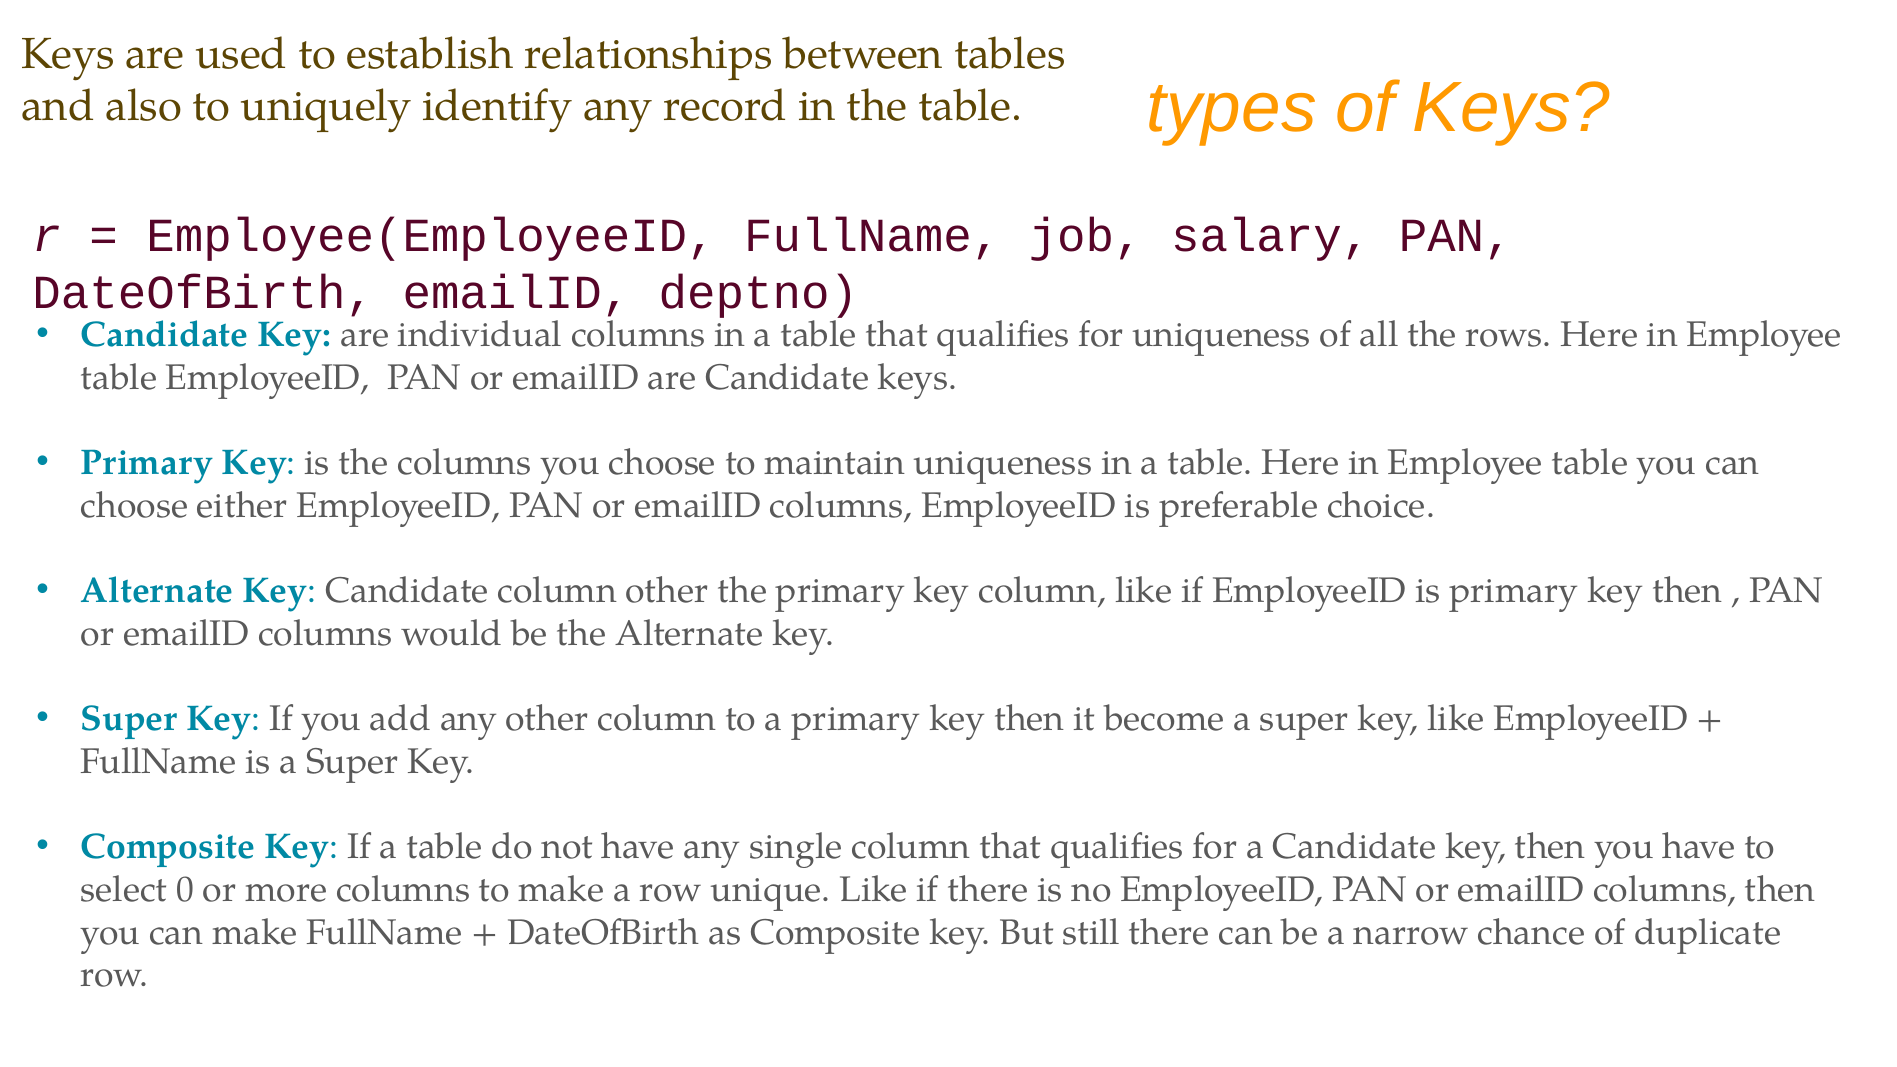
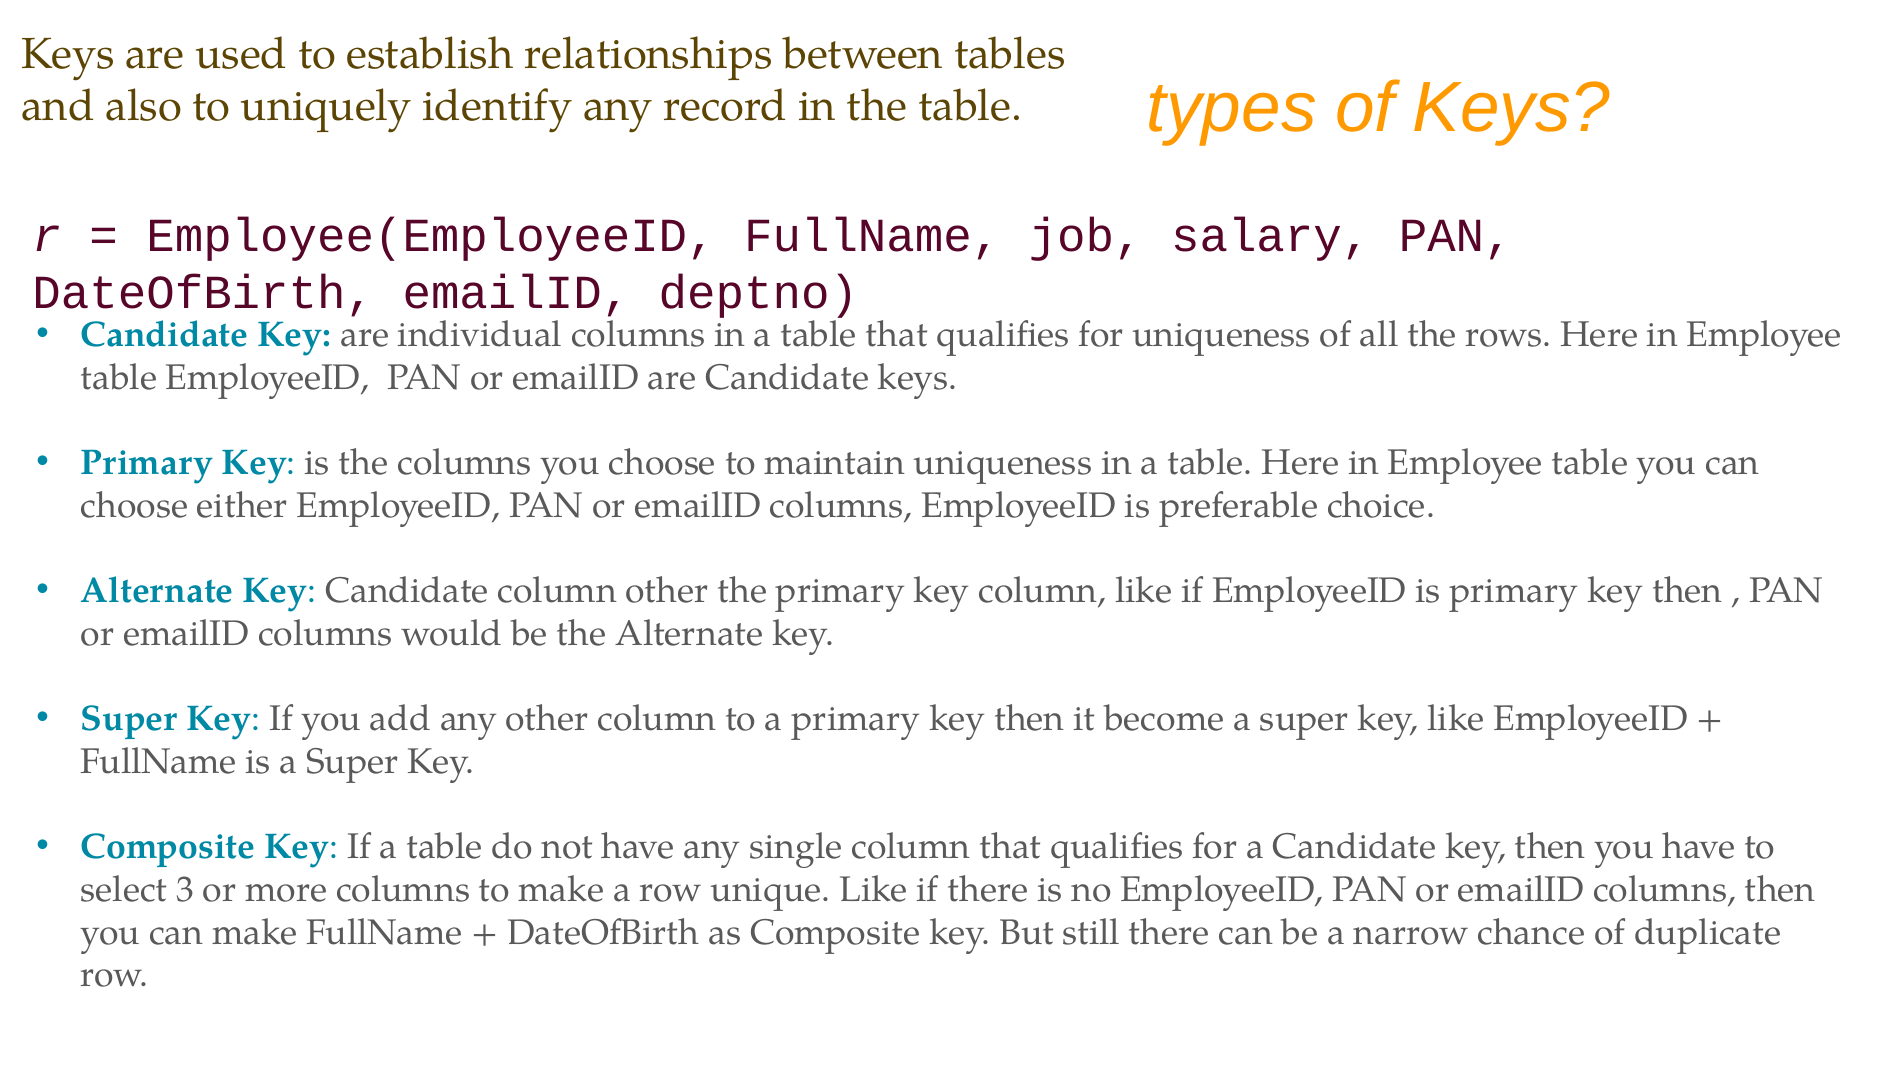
0: 0 -> 3
